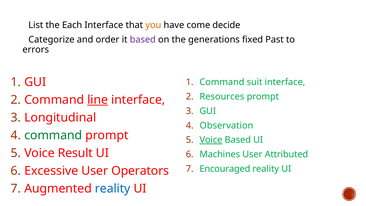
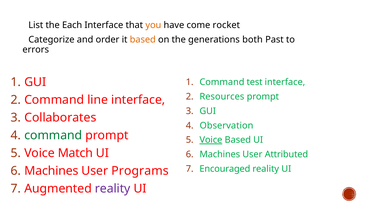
decide: decide -> rocket
based at (143, 40) colour: purple -> orange
fixed: fixed -> both
suit: suit -> test
line underline: present -> none
Longitudinal: Longitudinal -> Collaborates
Result: Result -> Match
Excessive at (51, 171): Excessive -> Machines
Operators: Operators -> Programs
reality at (113, 189) colour: blue -> purple
